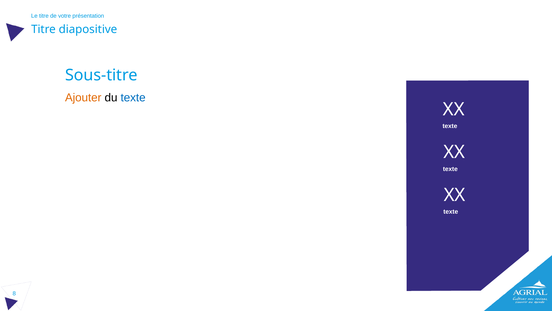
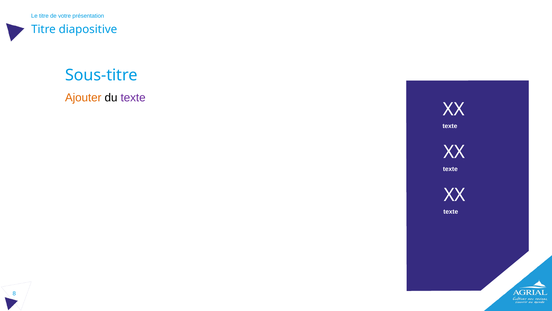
texte at (133, 98) colour: blue -> purple
